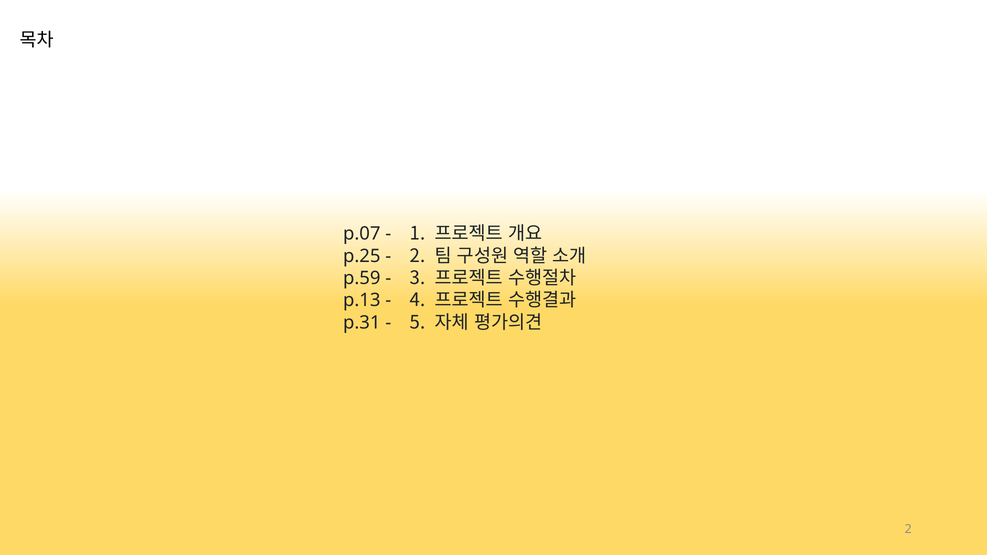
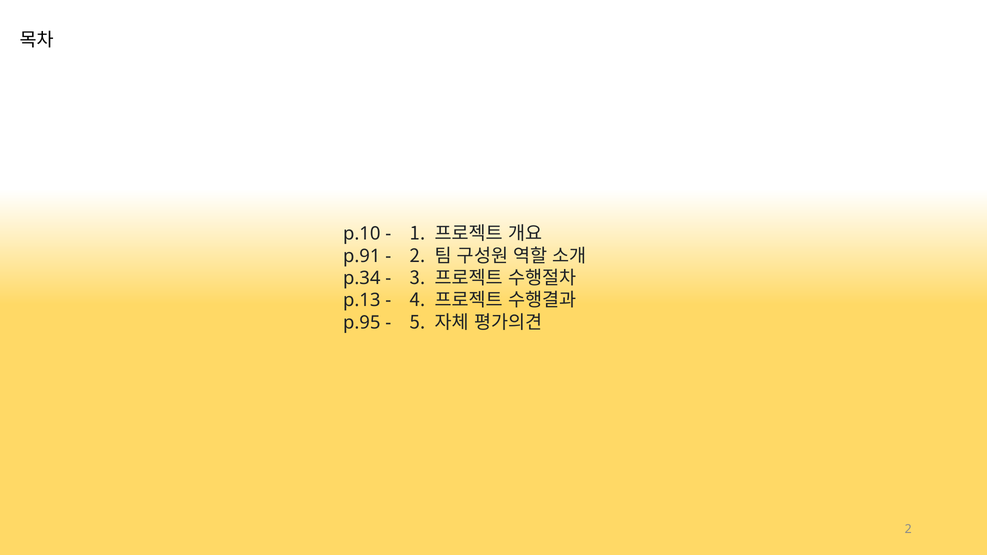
p.07: p.07 -> p.10
p.25: p.25 -> p.91
p.59: p.59 -> p.34
p.31: p.31 -> p.95
